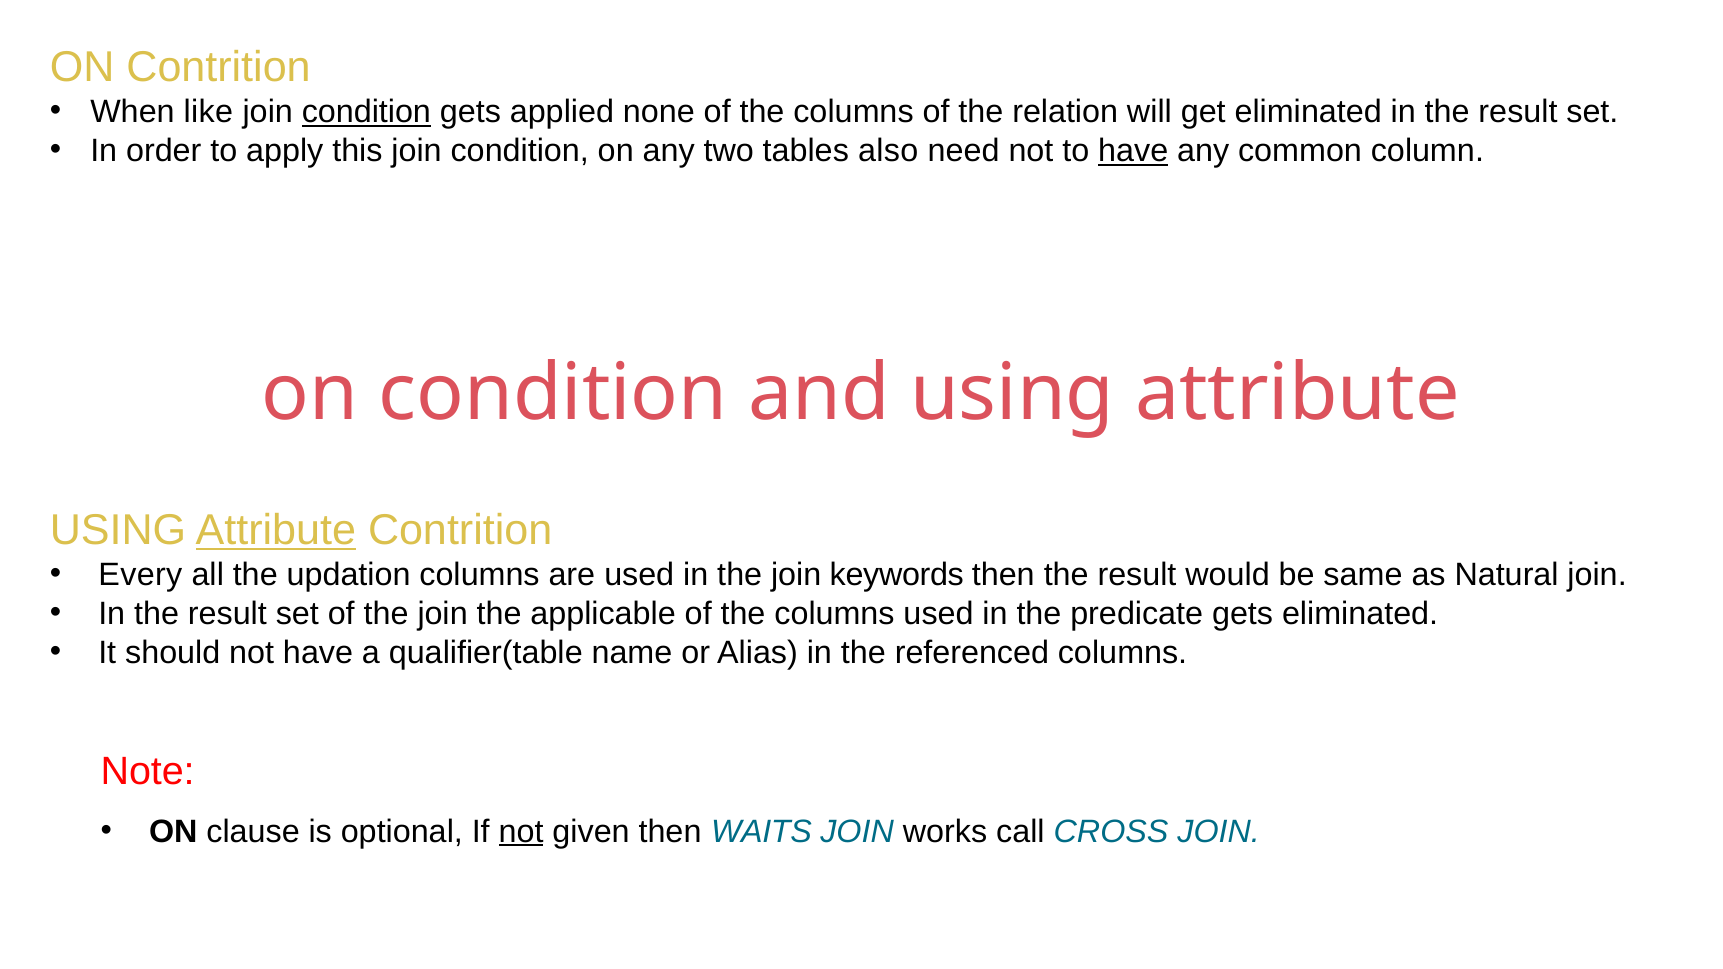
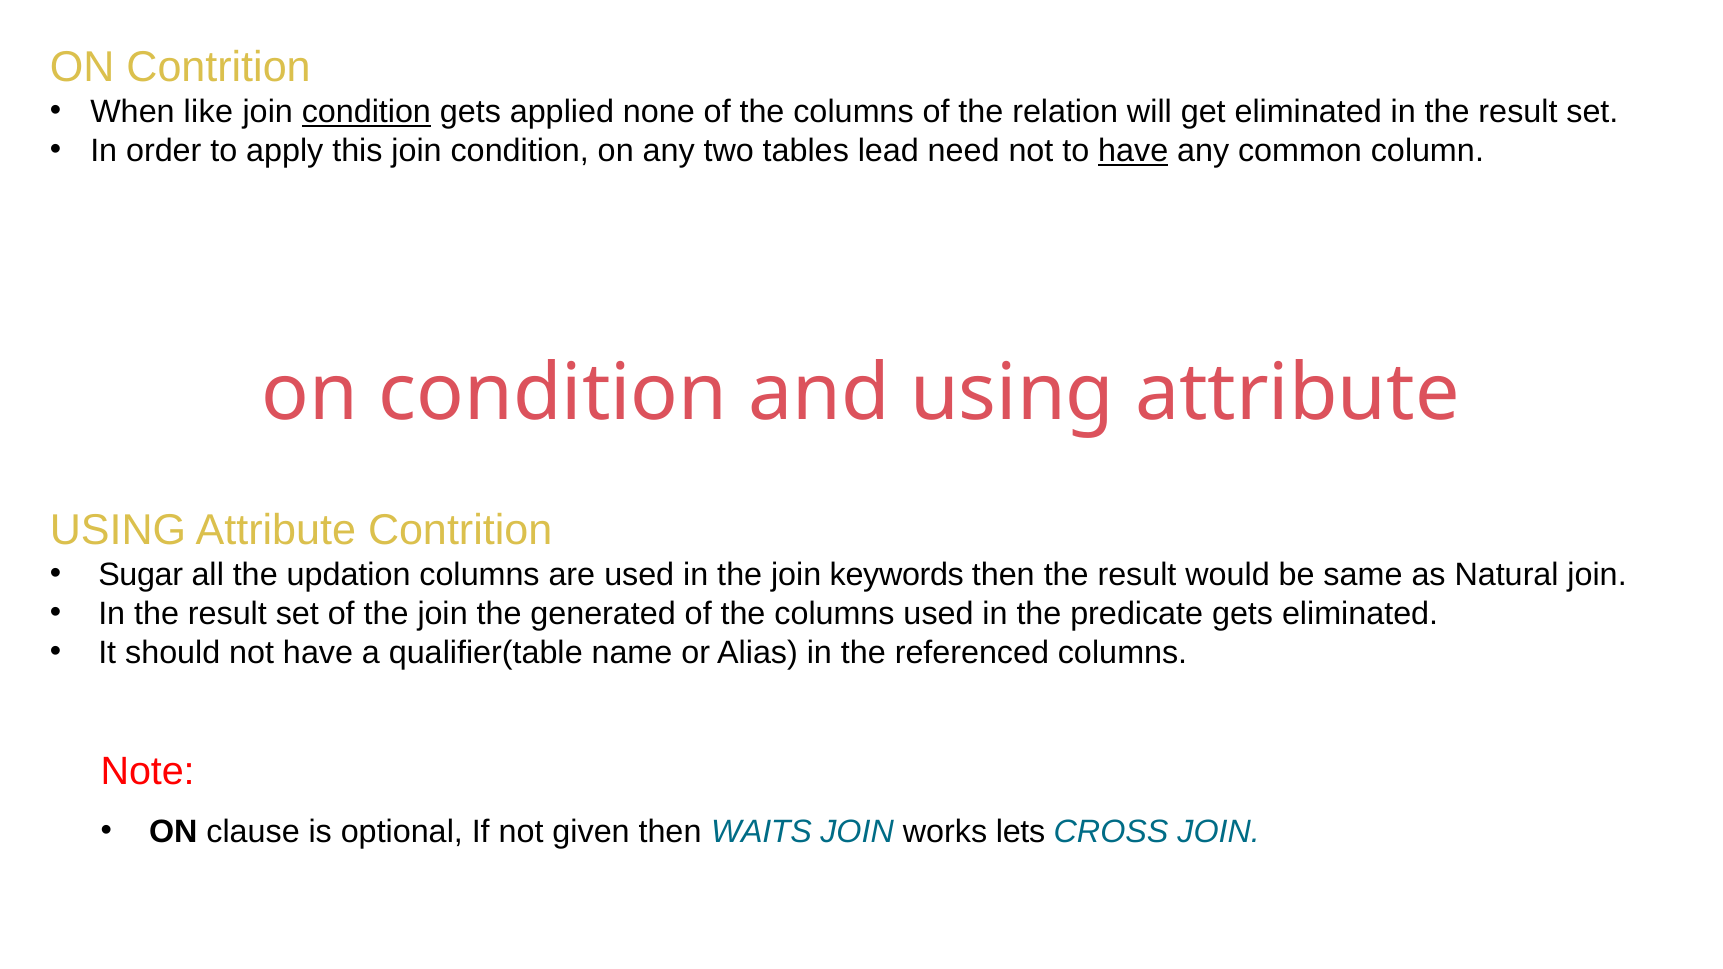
also: also -> lead
Attribute at (276, 531) underline: present -> none
Every: Every -> Sugar
applicable: applicable -> generated
not at (521, 832) underline: present -> none
call: call -> lets
